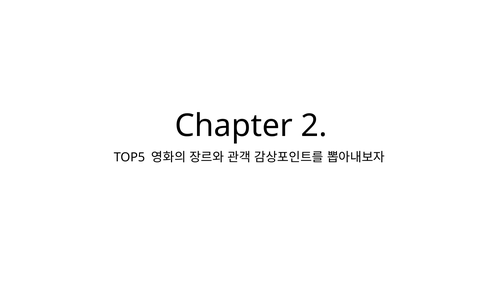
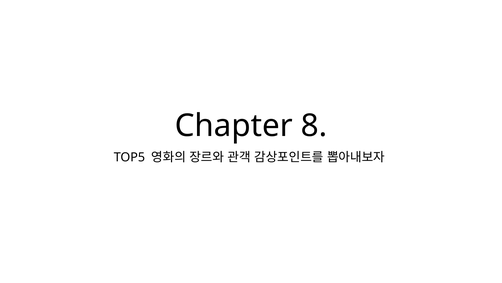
2: 2 -> 8
